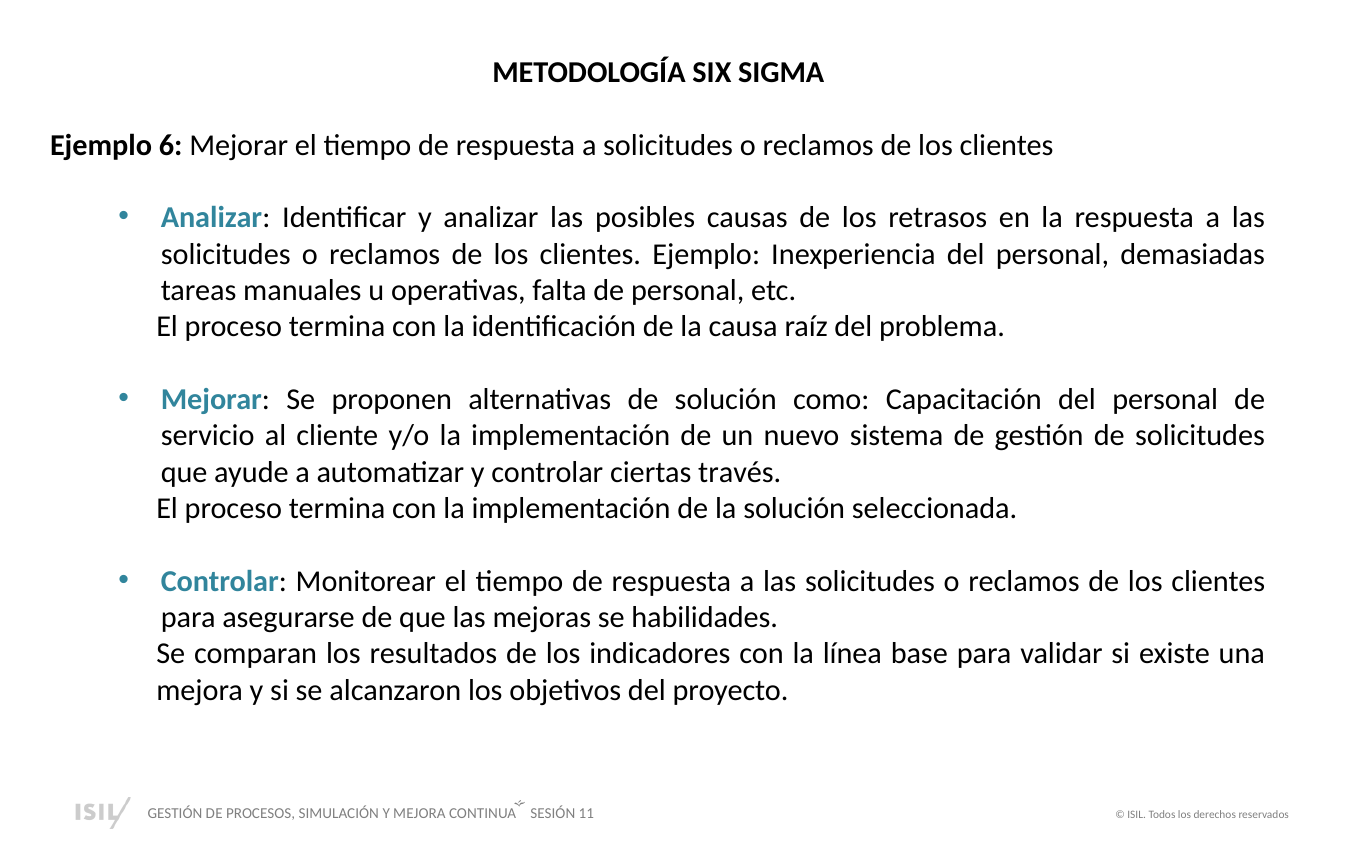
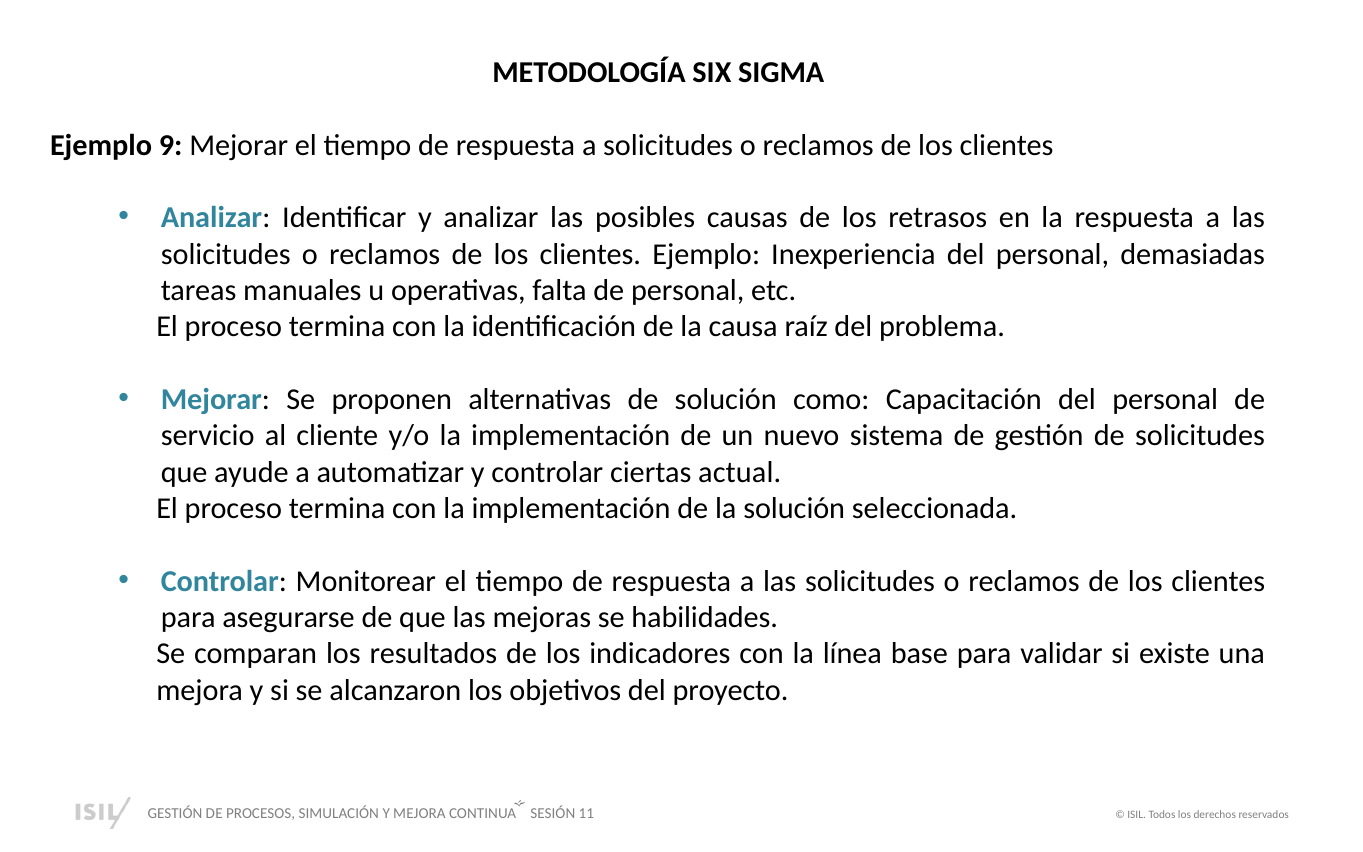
6: 6 -> 9
través: través -> actual
